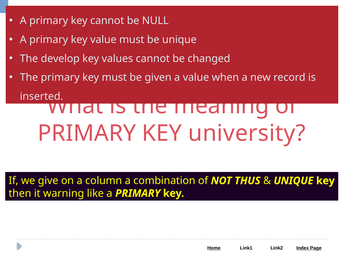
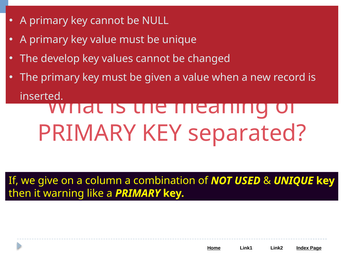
university: university -> separated
THUS: THUS -> USED
